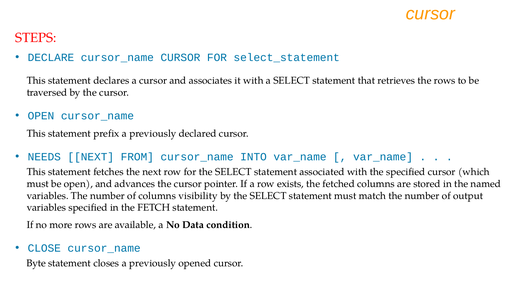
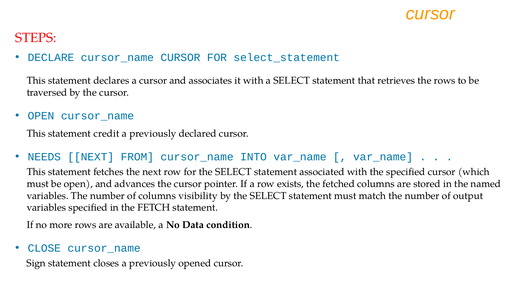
prefix: prefix -> credit
Byte: Byte -> Sign
